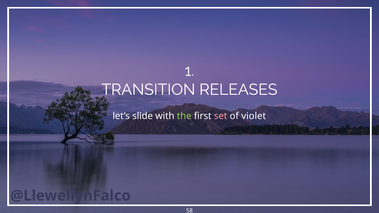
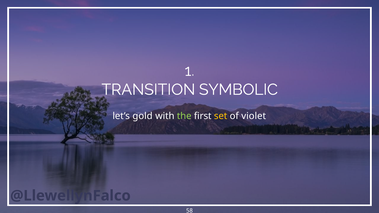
RELEASES: RELEASES -> SYMBOLIC
slide: slide -> gold
set colour: pink -> yellow
